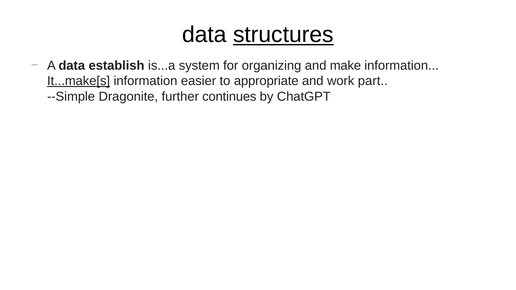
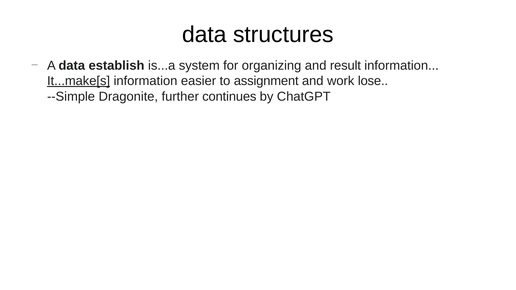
structures underline: present -> none
make: make -> result
appropriate: appropriate -> assignment
part: part -> lose
